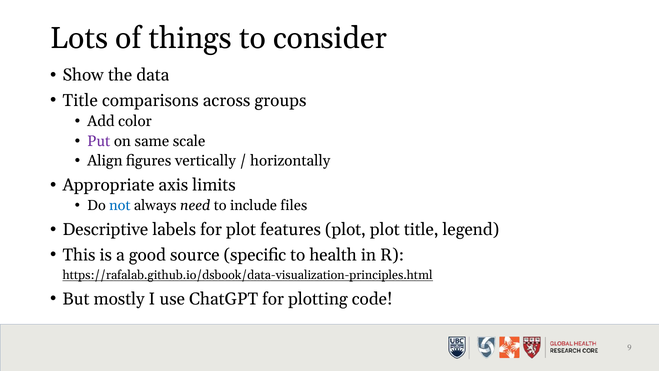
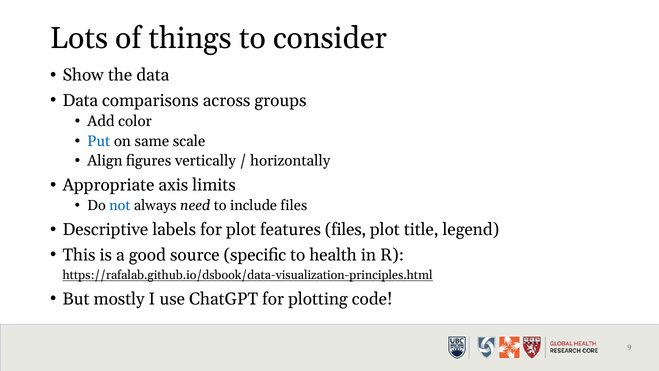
Title at (80, 100): Title -> Data
Put colour: purple -> blue
features plot: plot -> files
